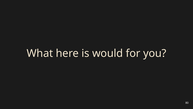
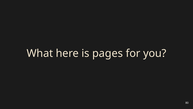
would: would -> pages
